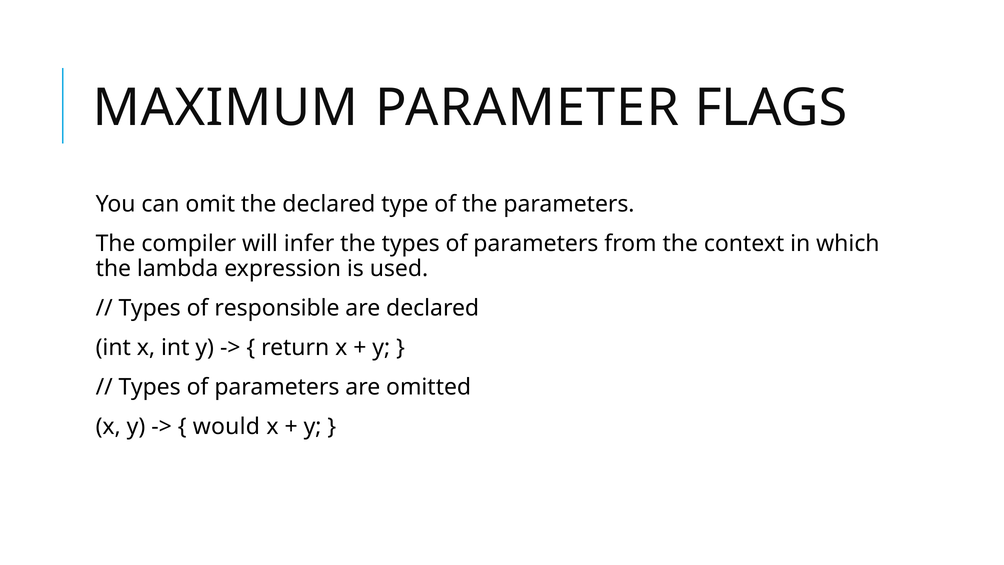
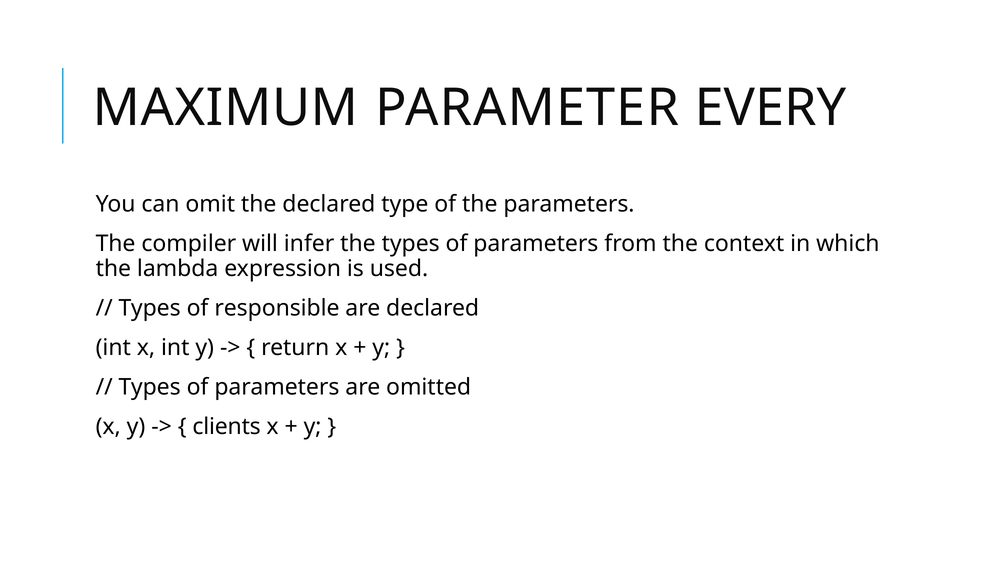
FLAGS: FLAGS -> EVERY
would: would -> clients
